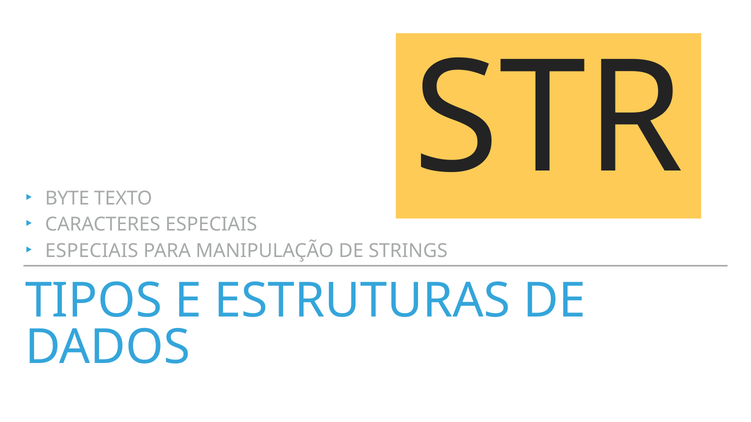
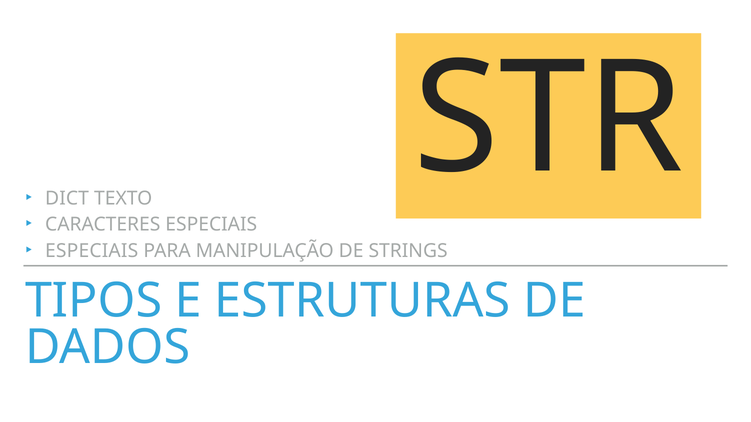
BYTE: BYTE -> DICT
